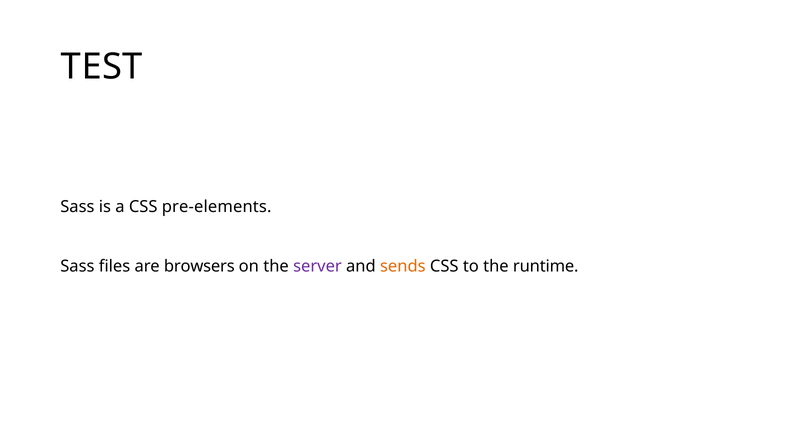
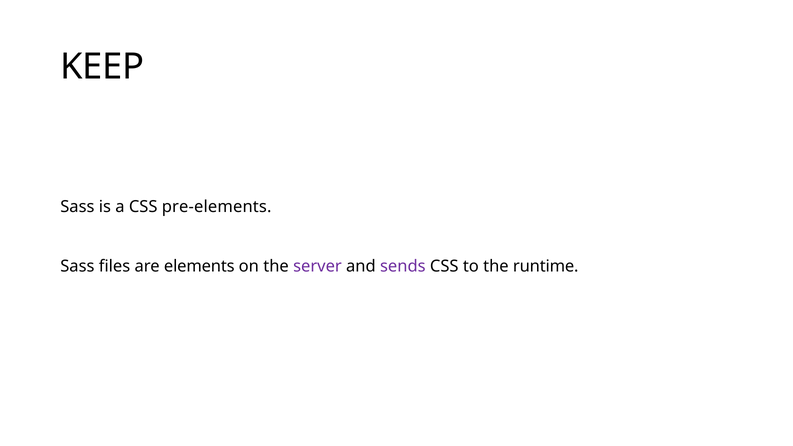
TEST: TEST -> KEEP
browsers: browsers -> elements
sends colour: orange -> purple
